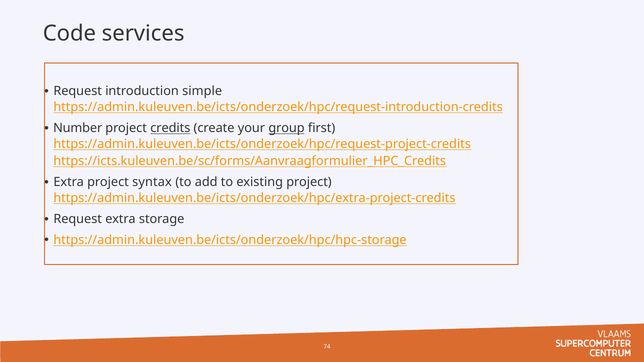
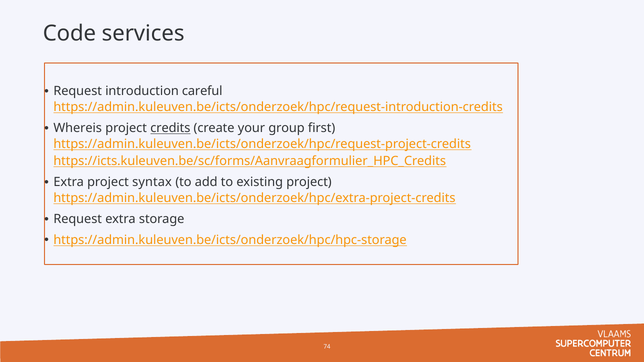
simple: simple -> careful
Number: Number -> Whereis
group underline: present -> none
